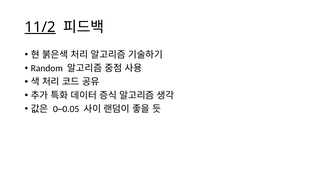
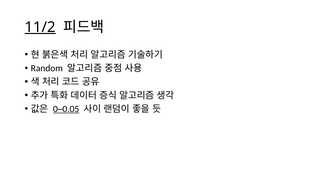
0~0.05 underline: none -> present
